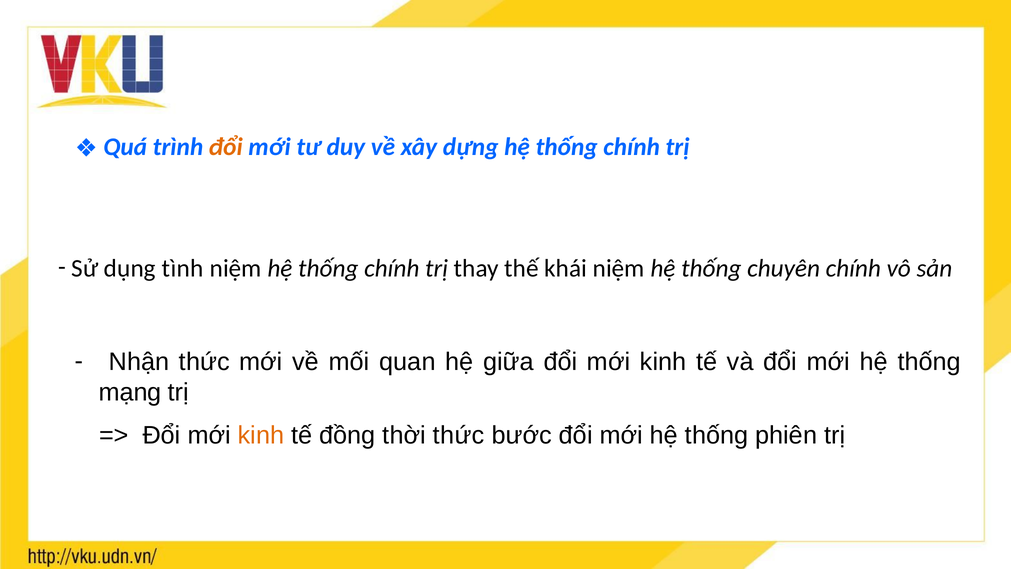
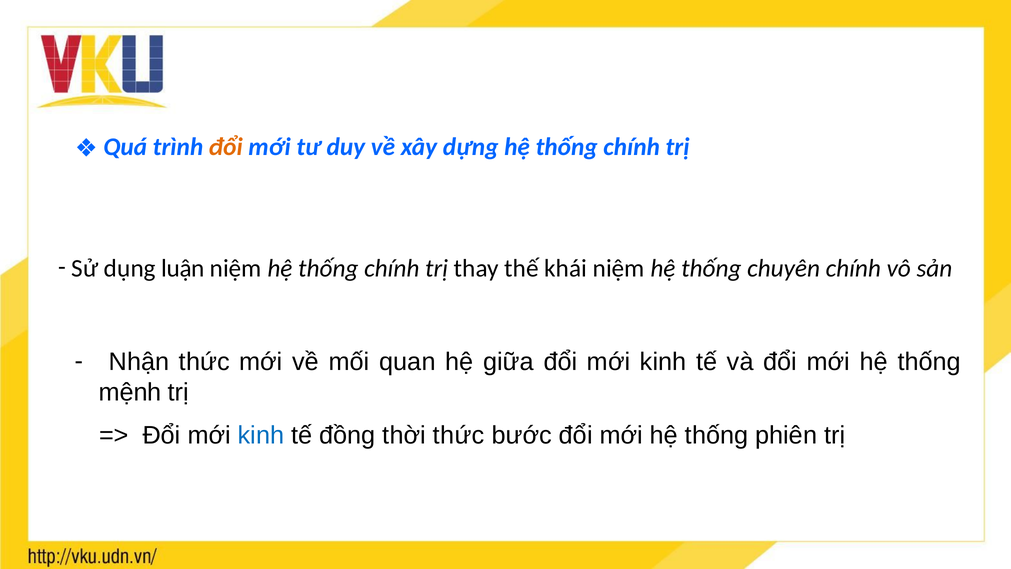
tình: tình -> luận
mạng: mạng -> mệnh
kinh at (261, 435) colour: orange -> blue
